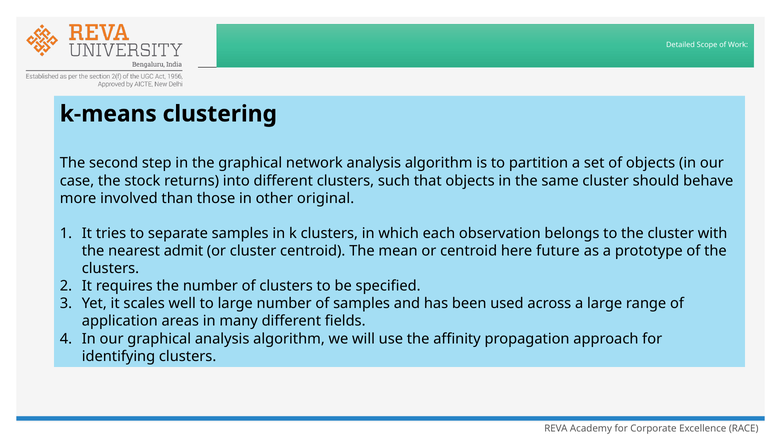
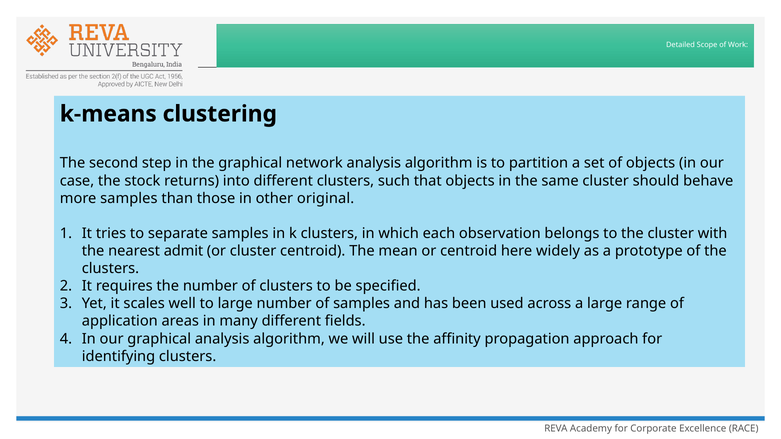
more involved: involved -> samples
future: future -> widely
